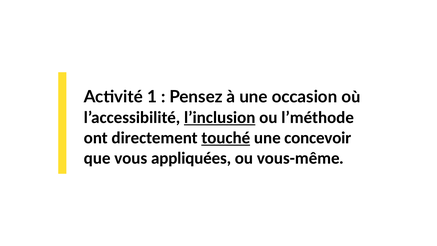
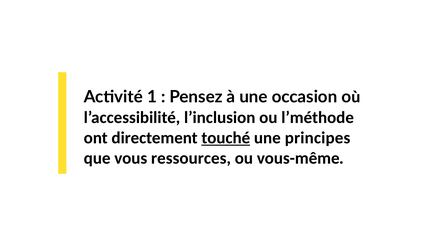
l’inclusion underline: present -> none
concevoir: concevoir -> principes
appliquées: appliquées -> ressources
